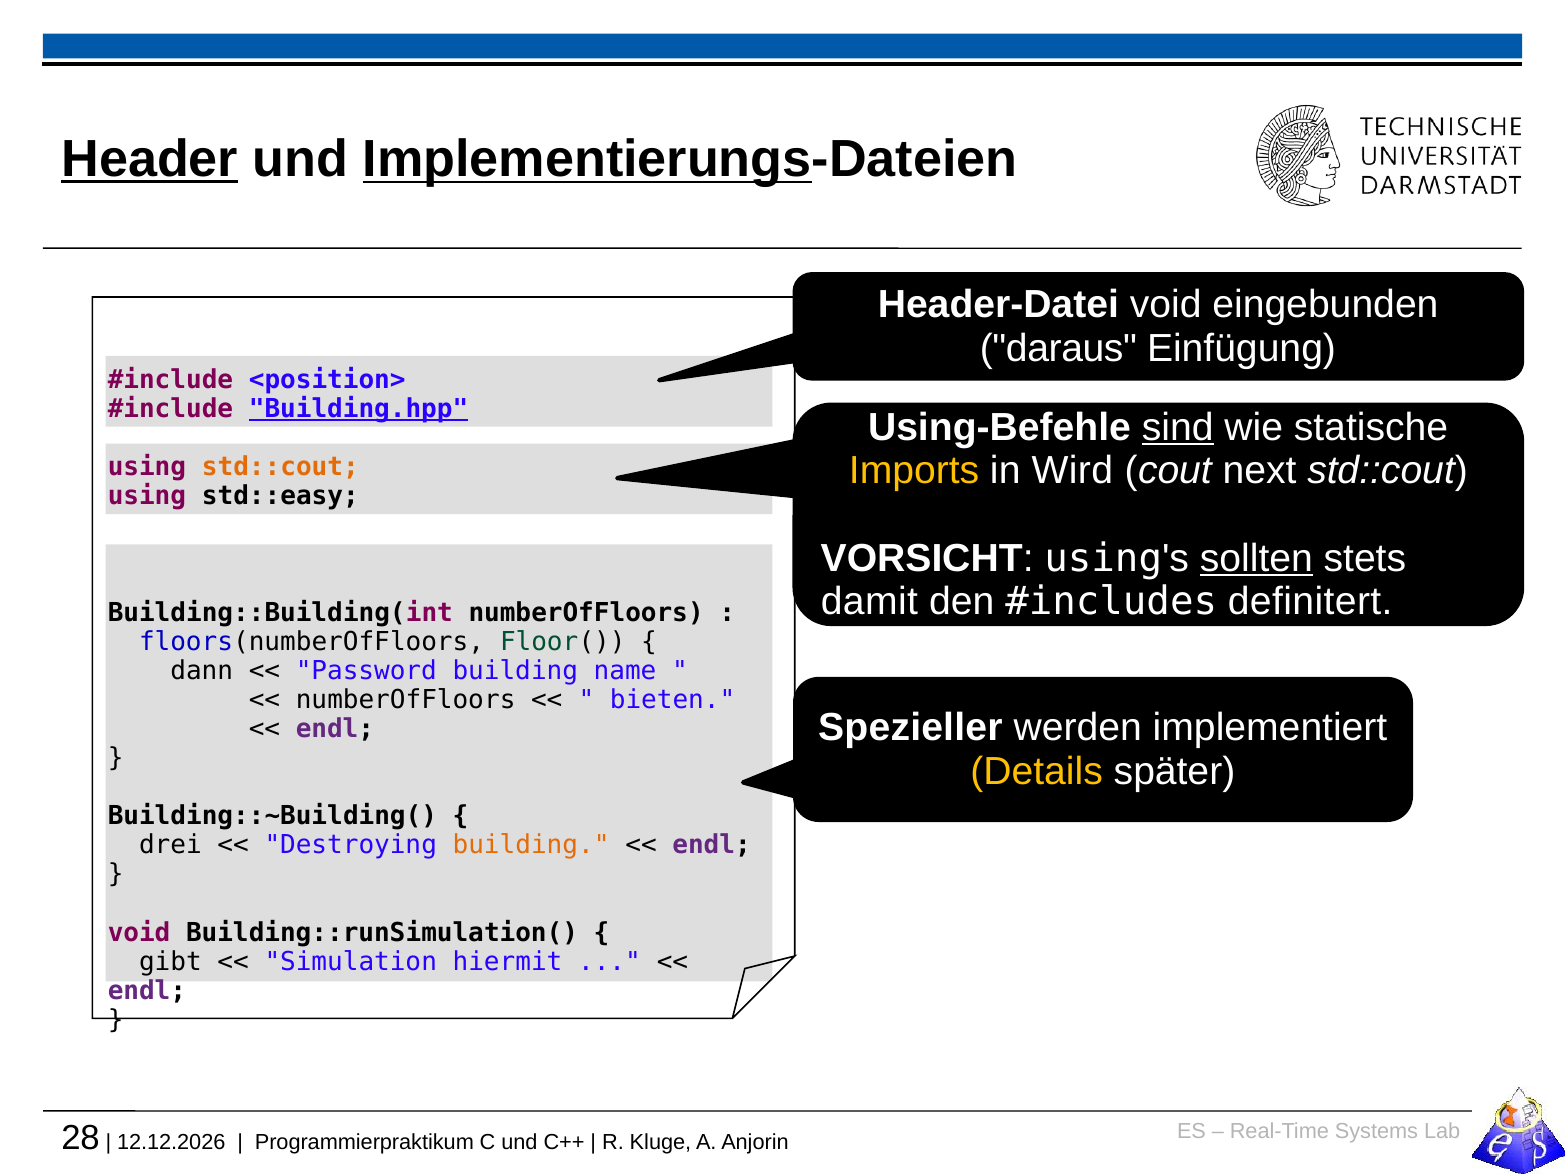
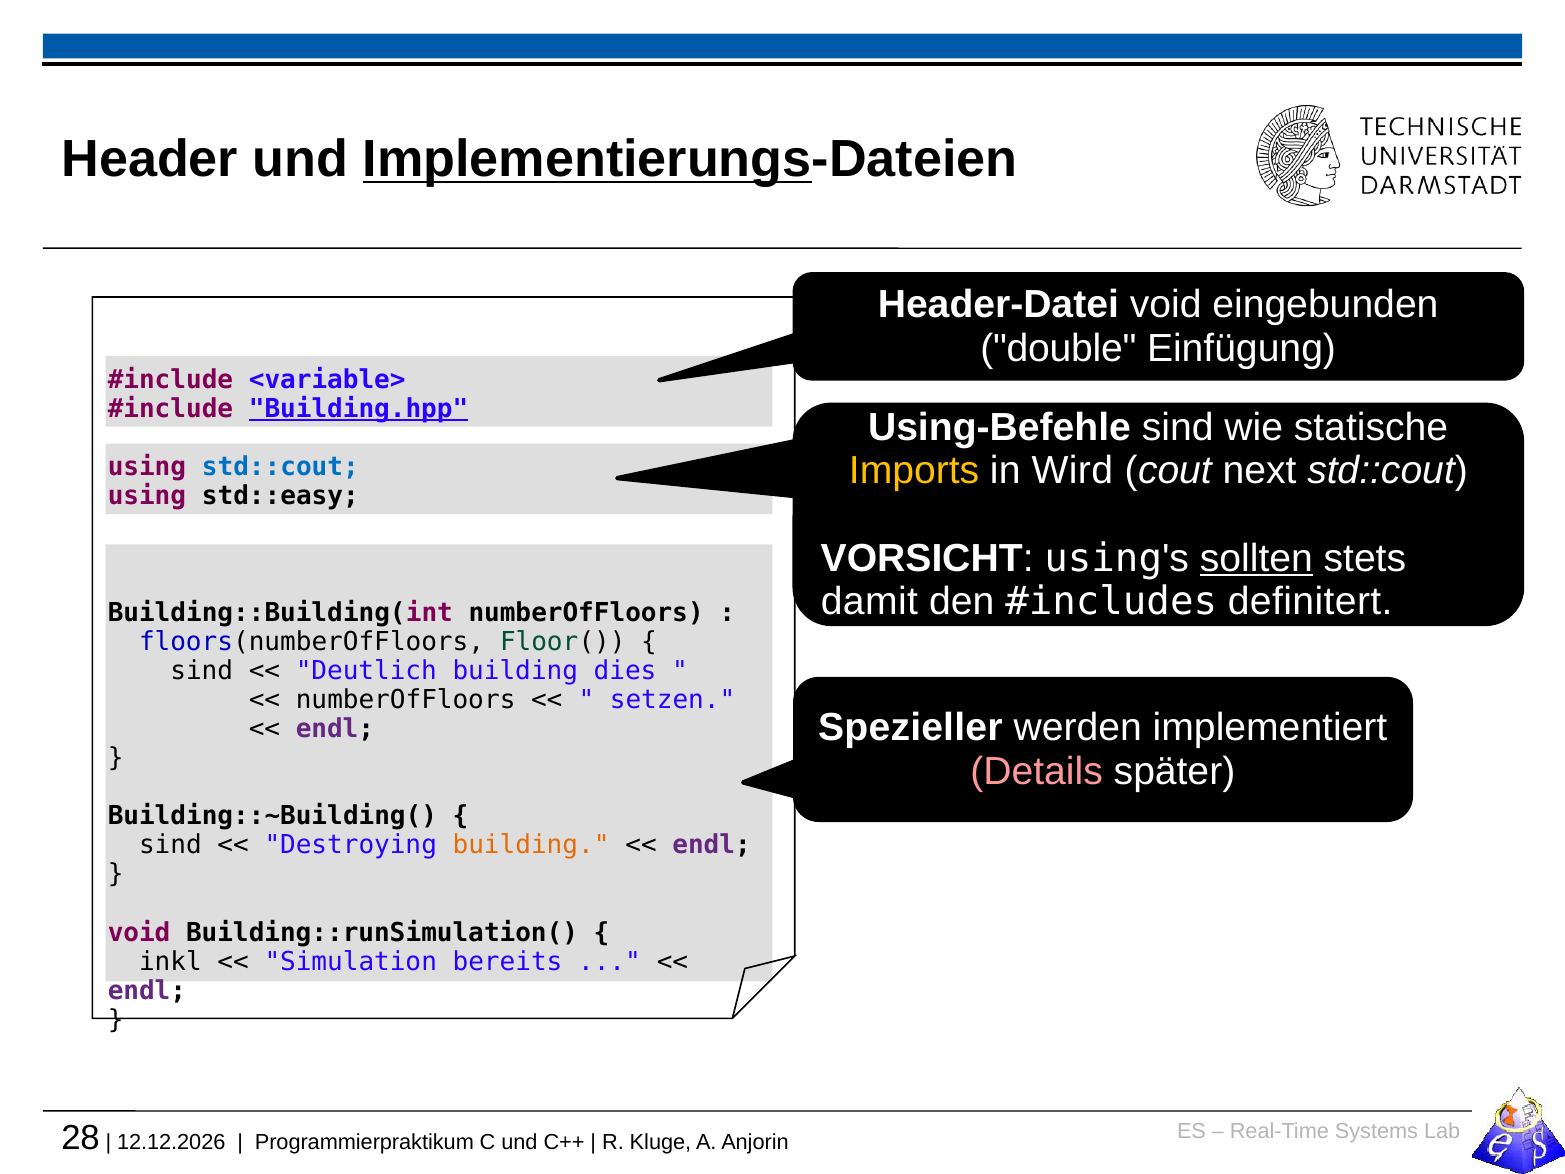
Header underline: present -> none
daraus: daraus -> double
<position>: <position> -> <variable>
sind at (1178, 427) underline: present -> none
std::cout at (280, 467) colour: orange -> blue
dann at (202, 671): dann -> sind
Password: Password -> Deutlich
name: name -> dies
bieten: bieten -> setzen
Details colour: yellow -> pink
drei at (170, 845): drei -> sind
gibt: gibt -> inkl
hiermit: hiermit -> bereits
